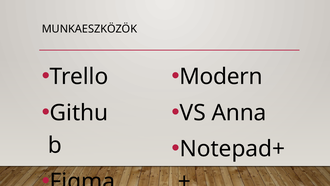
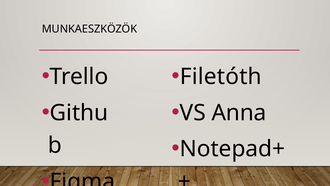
Modern: Modern -> Filetóth
